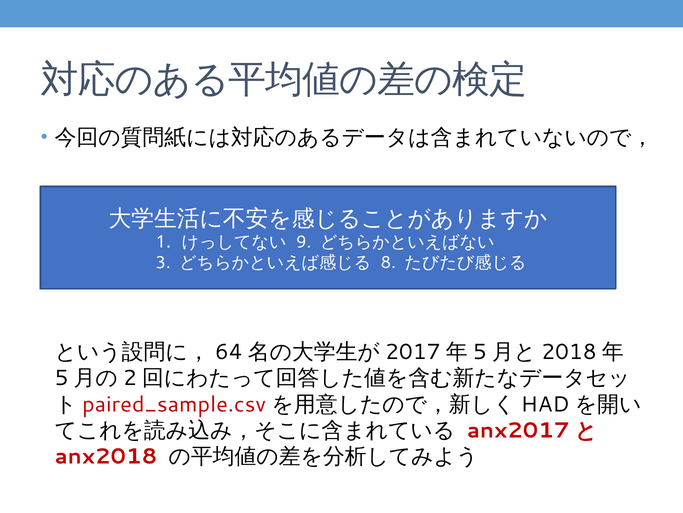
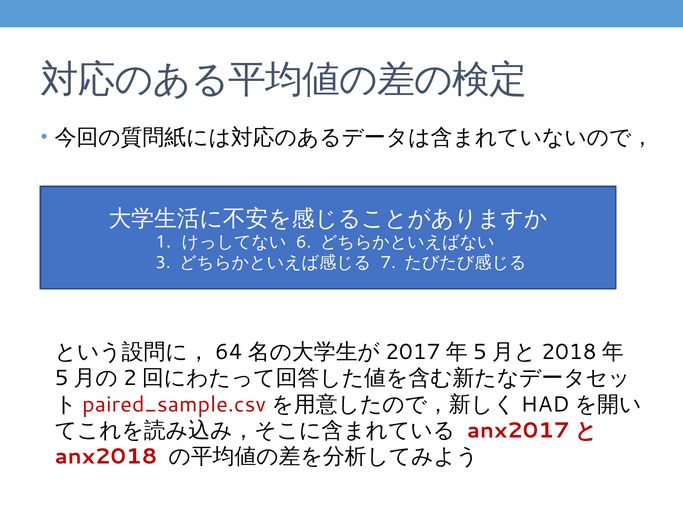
9: 9 -> 6
8: 8 -> 7
